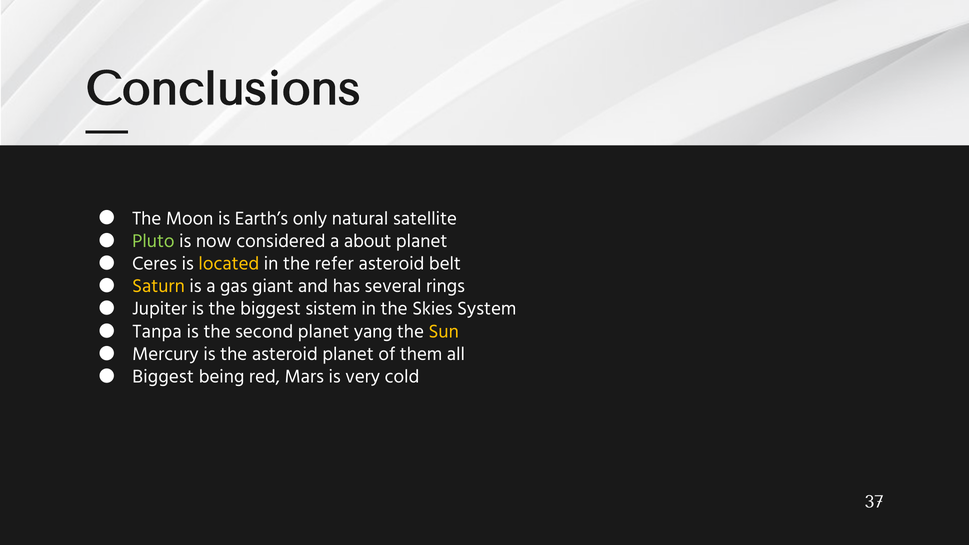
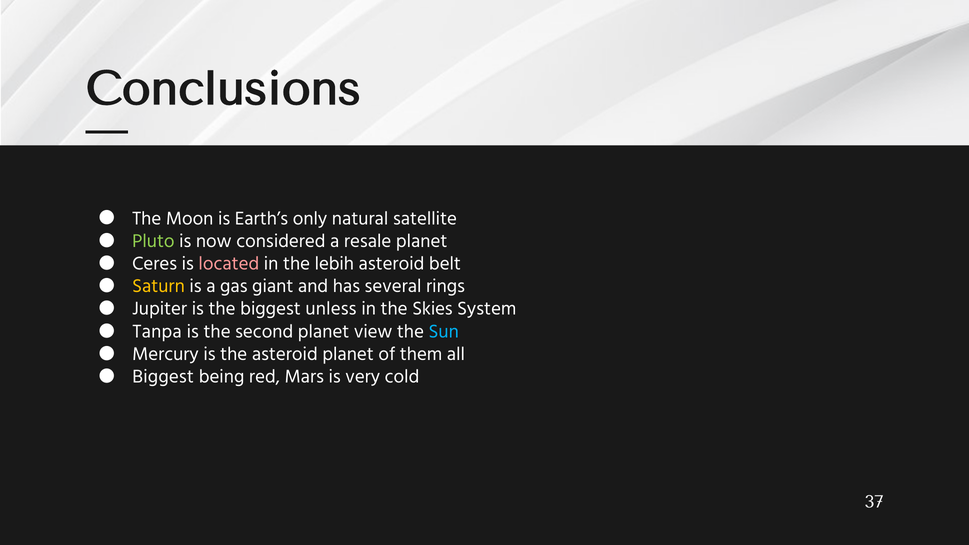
about: about -> resale
located colour: yellow -> pink
refer: refer -> lebih
sistem: sistem -> unless
yang: yang -> view
Sun colour: yellow -> light blue
